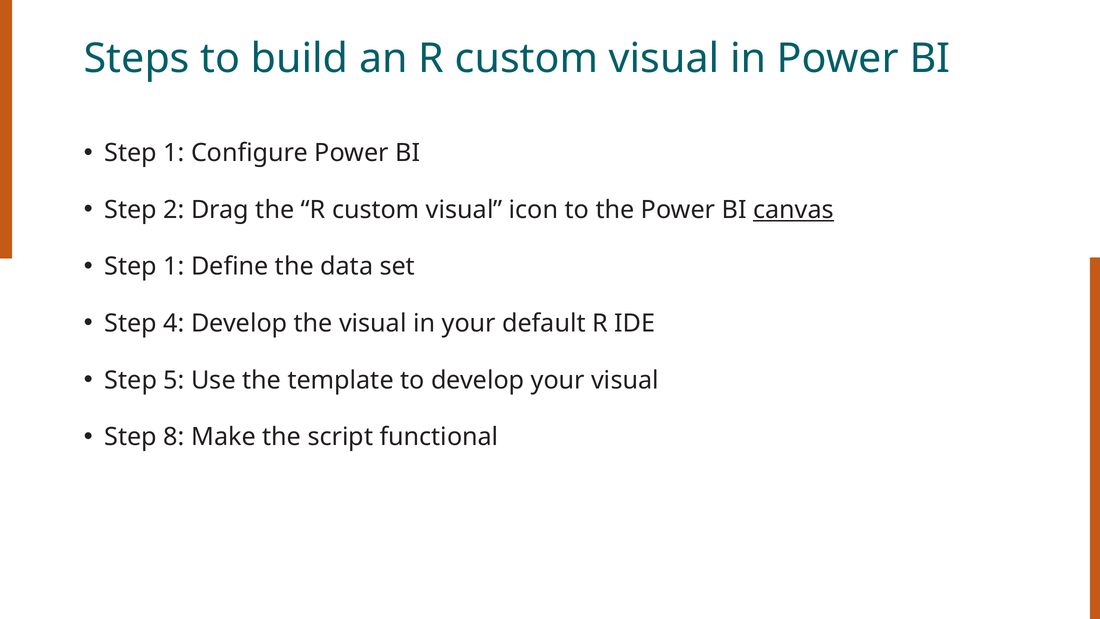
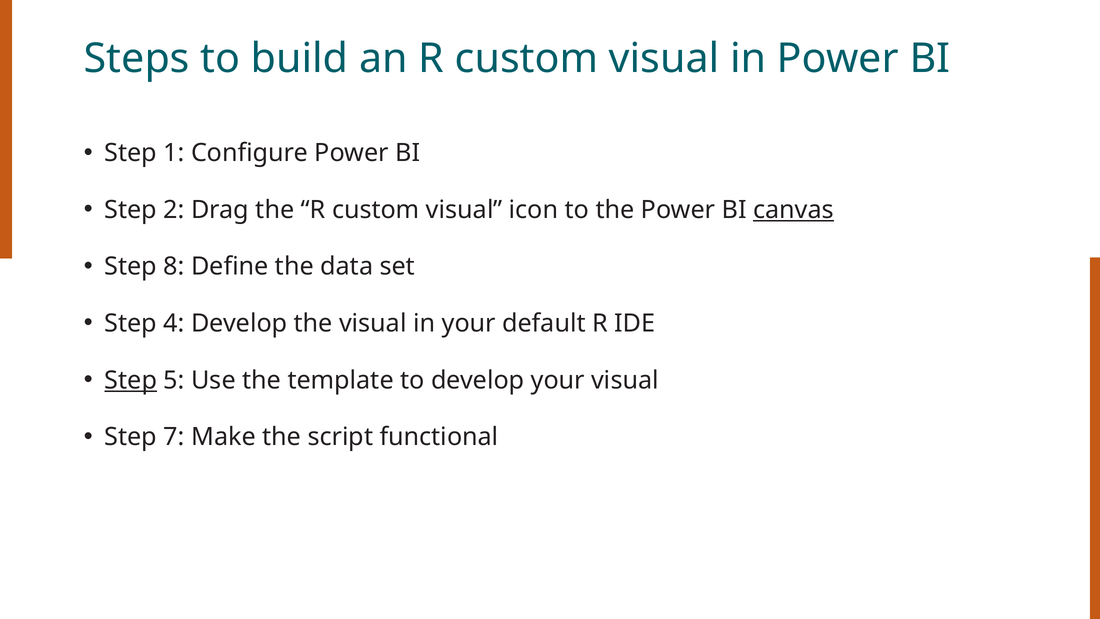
1 at (174, 267): 1 -> 8
Step at (131, 380) underline: none -> present
8: 8 -> 7
